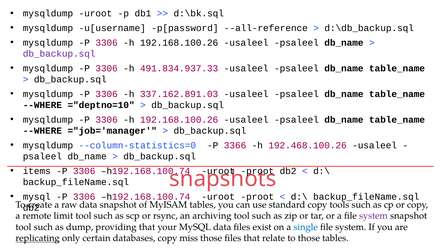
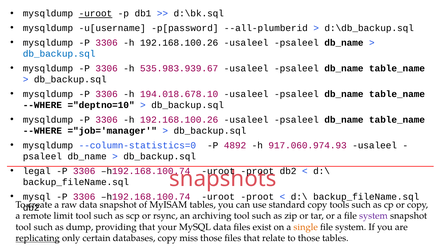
uroot at (95, 14) underline: none -> present
--all-reference: --all-reference -> --all-plumberid
db_backup.sql at (59, 54) colour: purple -> blue
491.834.937.33: 491.834.937.33 -> 535.983.939.67
337.162.891.03: 337.162.891.03 -> 194.018.678.10
3366: 3366 -> 4892
192.468.100.26: 192.468.100.26 -> 917.060.974.93
items: items -> legal
single colour: blue -> orange
